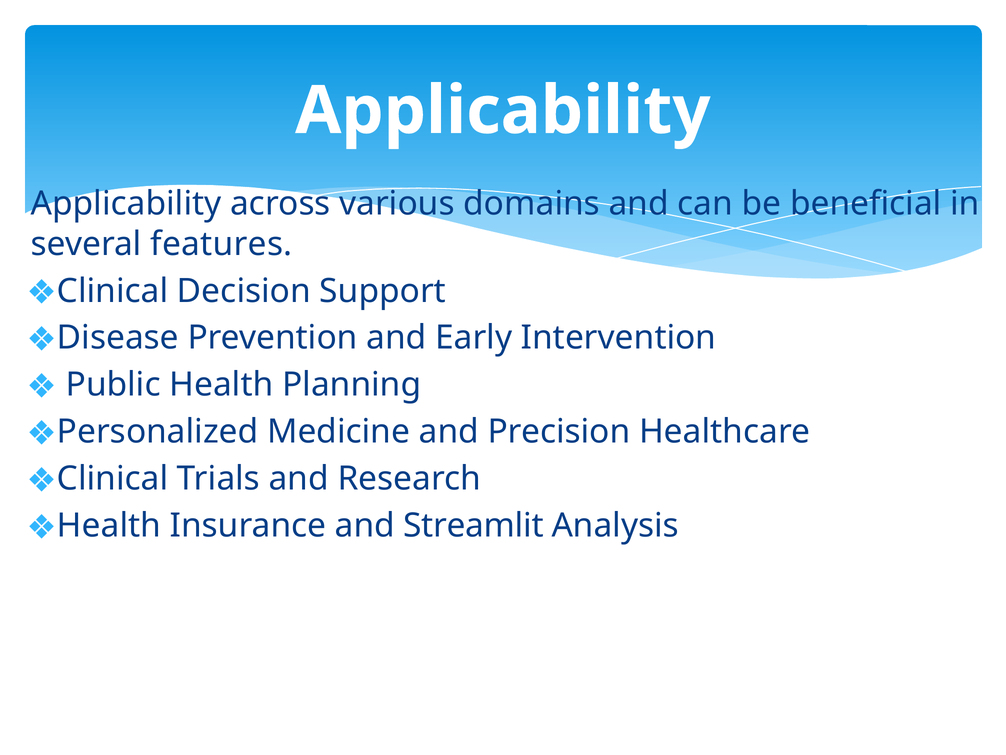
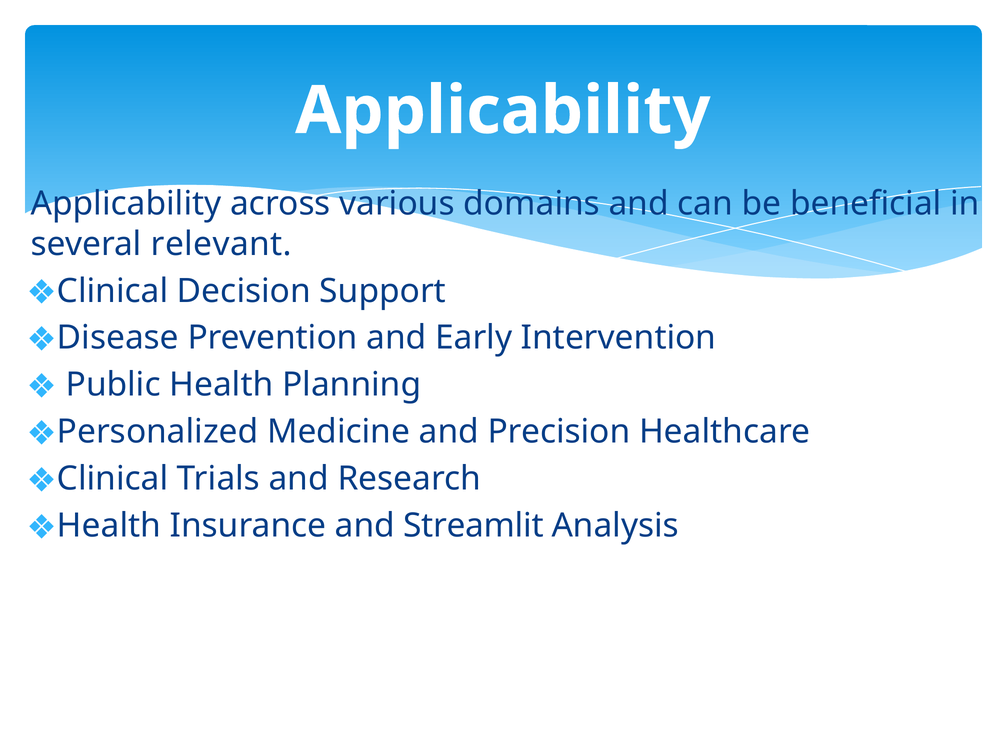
features: features -> relevant
